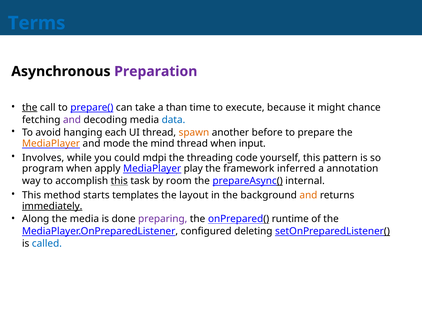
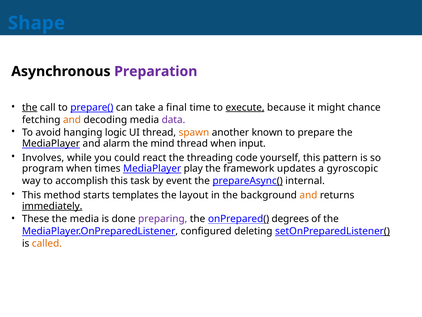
Terms: Terms -> Shape
than: than -> final
execute underline: none -> present
and at (72, 120) colour: purple -> orange
data colour: blue -> purple
each: each -> logic
before: before -> known
MediaPlayer at (51, 143) colour: orange -> black
mode: mode -> alarm
mdpi: mdpi -> react
apply: apply -> times
inferred: inferred -> updates
annotation: annotation -> gyroscopic
this at (119, 181) underline: present -> none
room: room -> event
Along: Along -> These
runtime: runtime -> degrees
called colour: blue -> orange
